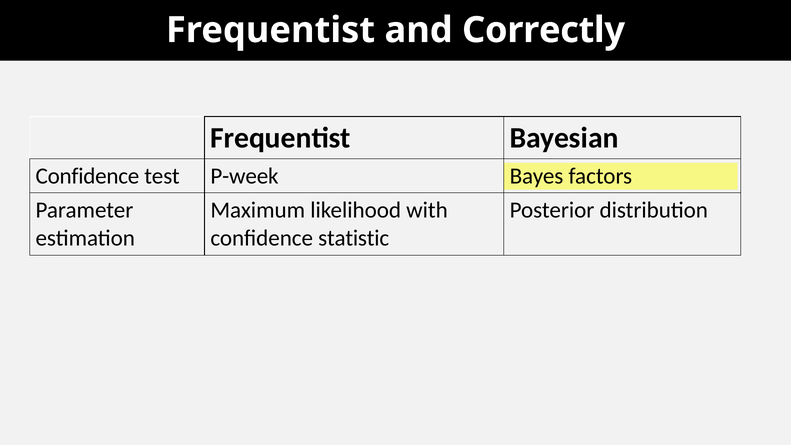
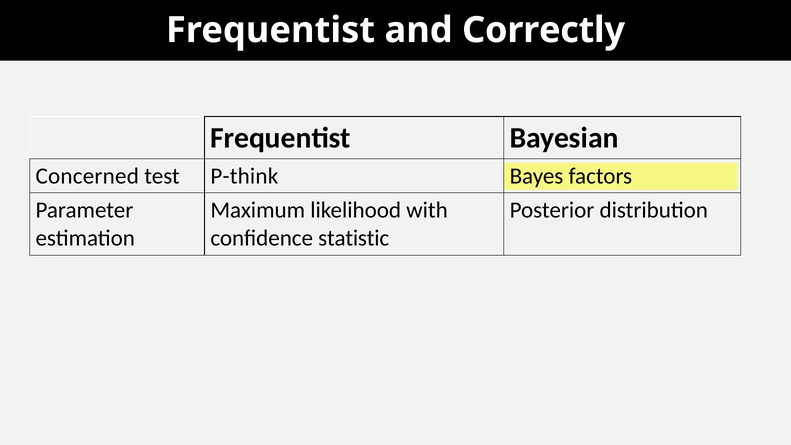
Confidence at (87, 176): Confidence -> Concerned
P-week: P-week -> P-think
